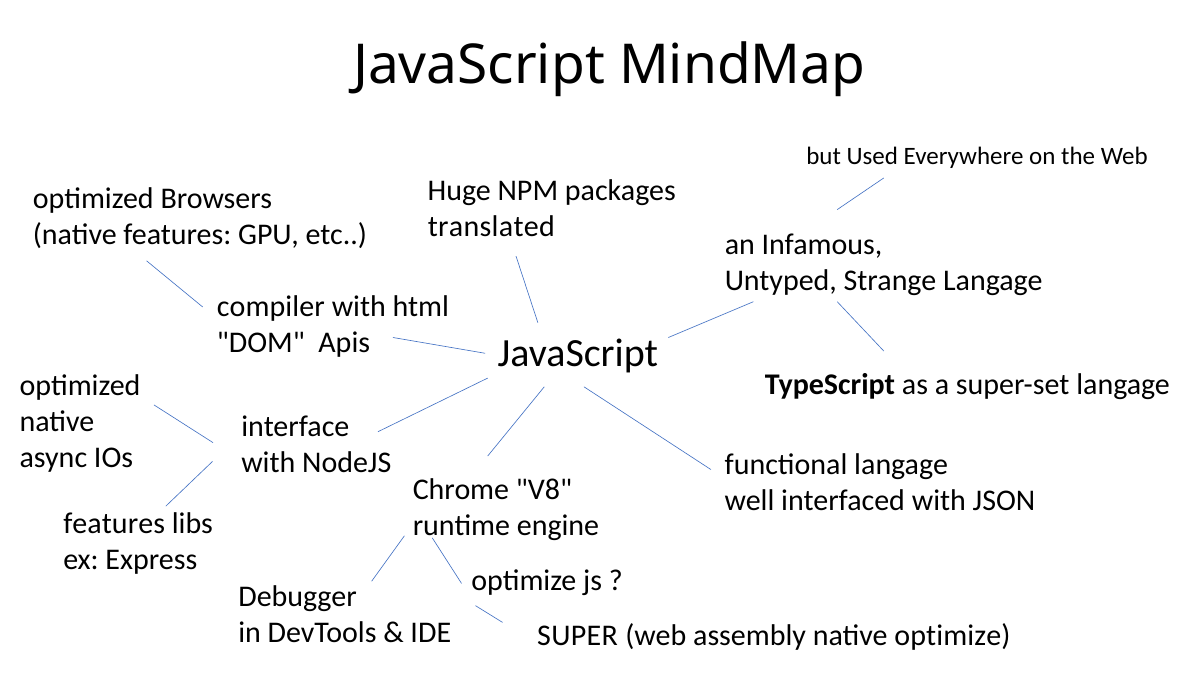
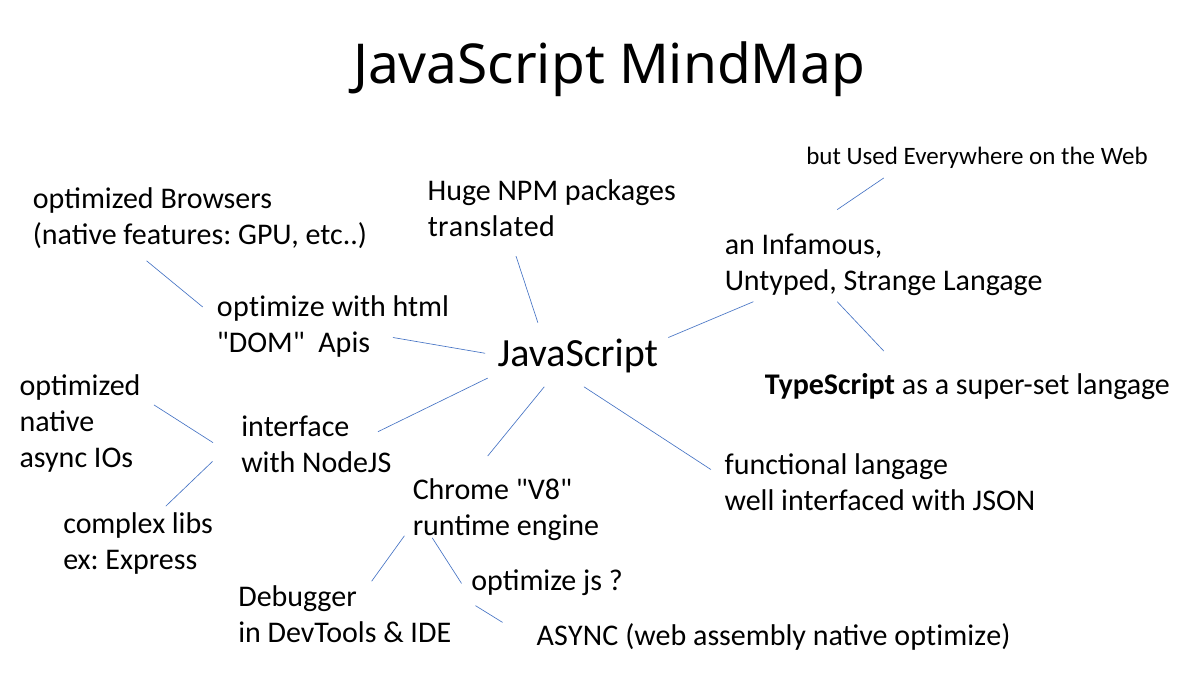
compiler at (271, 307): compiler -> optimize
features at (114, 524): features -> complex
SUPER at (577, 636): SUPER -> ASYNC
